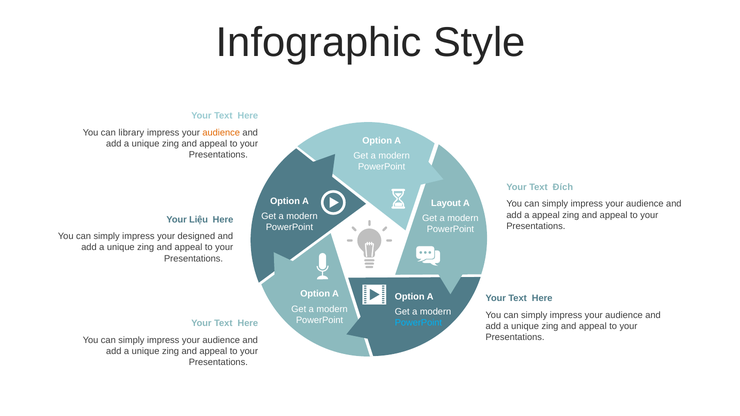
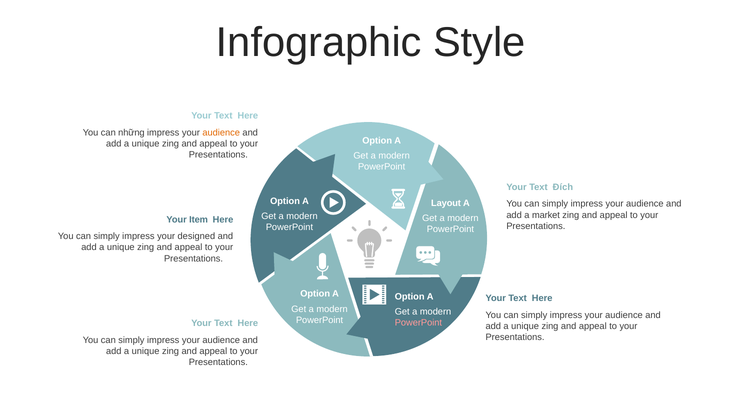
library: library -> những
a appeal: appeal -> market
Liệu: Liệu -> Item
PowerPoint at (418, 323) colour: light blue -> pink
